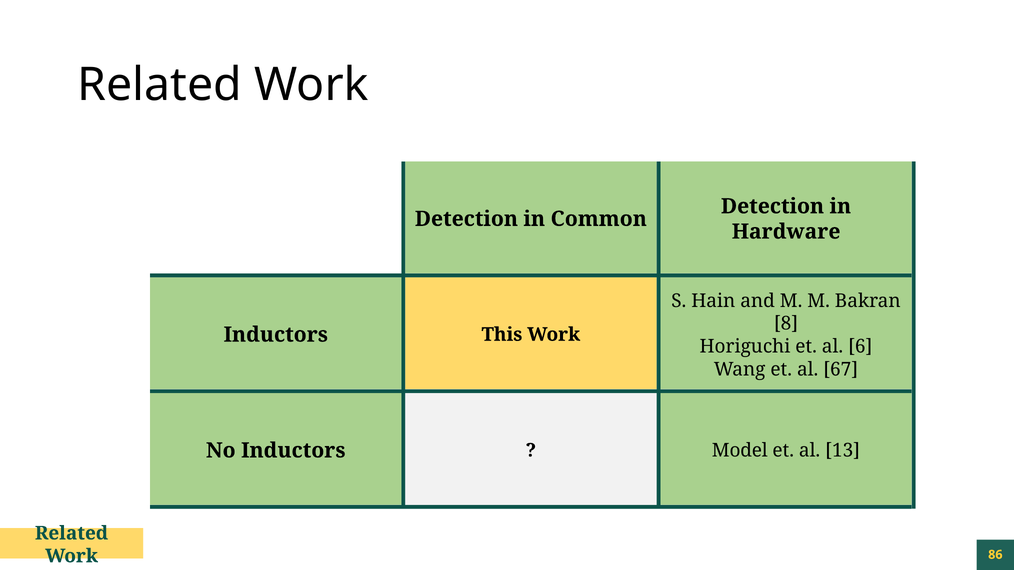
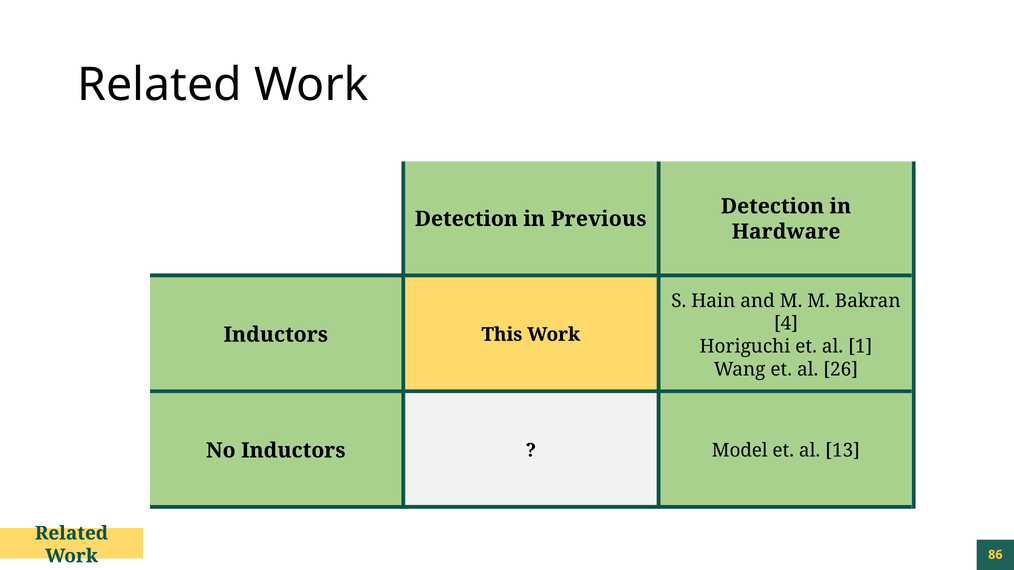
Common: Common -> Previous
8: 8 -> 4
6: 6 -> 1
67: 67 -> 26
